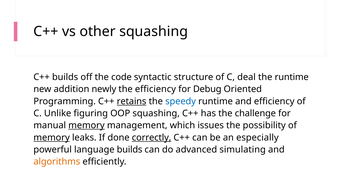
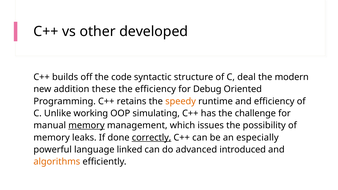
other squashing: squashing -> developed
the runtime: runtime -> modern
newly: newly -> these
retains underline: present -> none
speedy colour: blue -> orange
figuring: figuring -> working
OOP squashing: squashing -> simulating
memory at (52, 138) underline: present -> none
language builds: builds -> linked
simulating: simulating -> introduced
